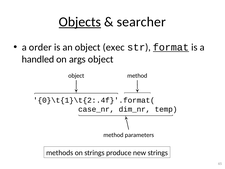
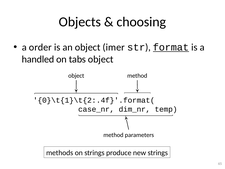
Objects underline: present -> none
searcher: searcher -> choosing
exec: exec -> imer
args: args -> tabs
